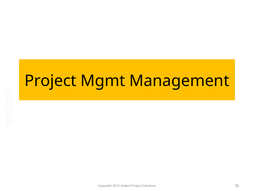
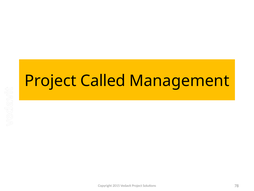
Mgmt: Mgmt -> Called
